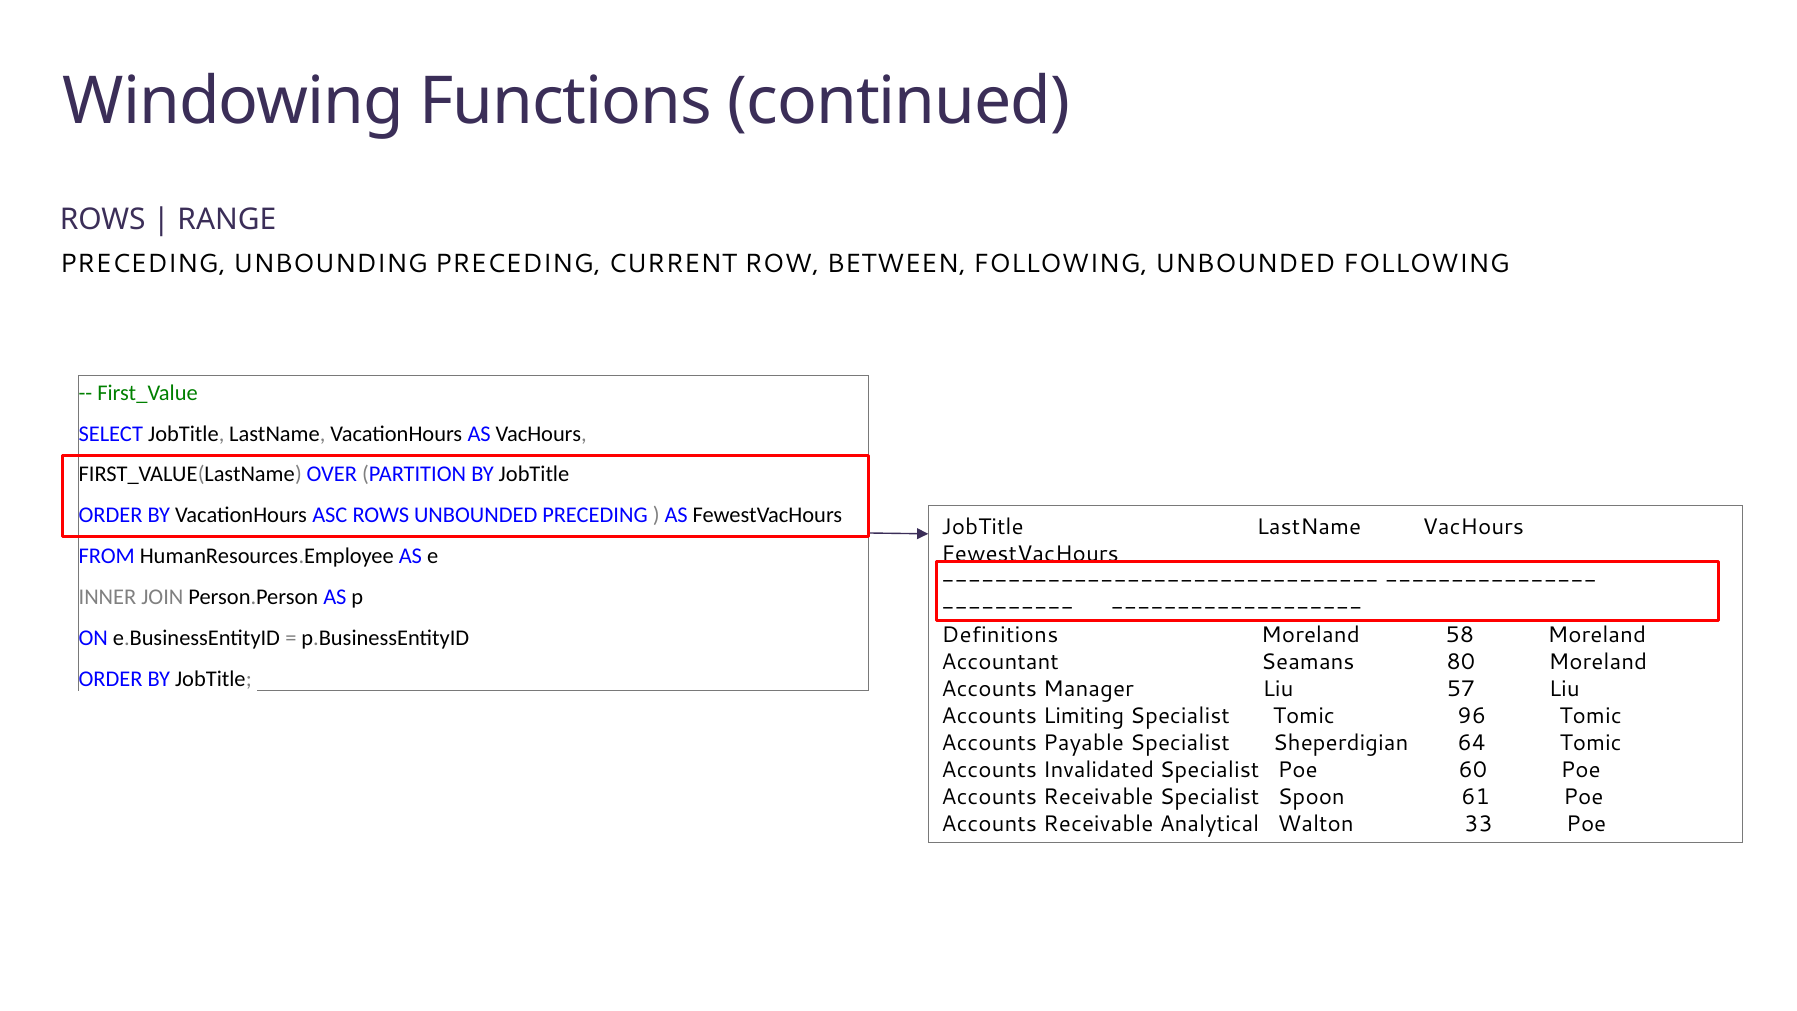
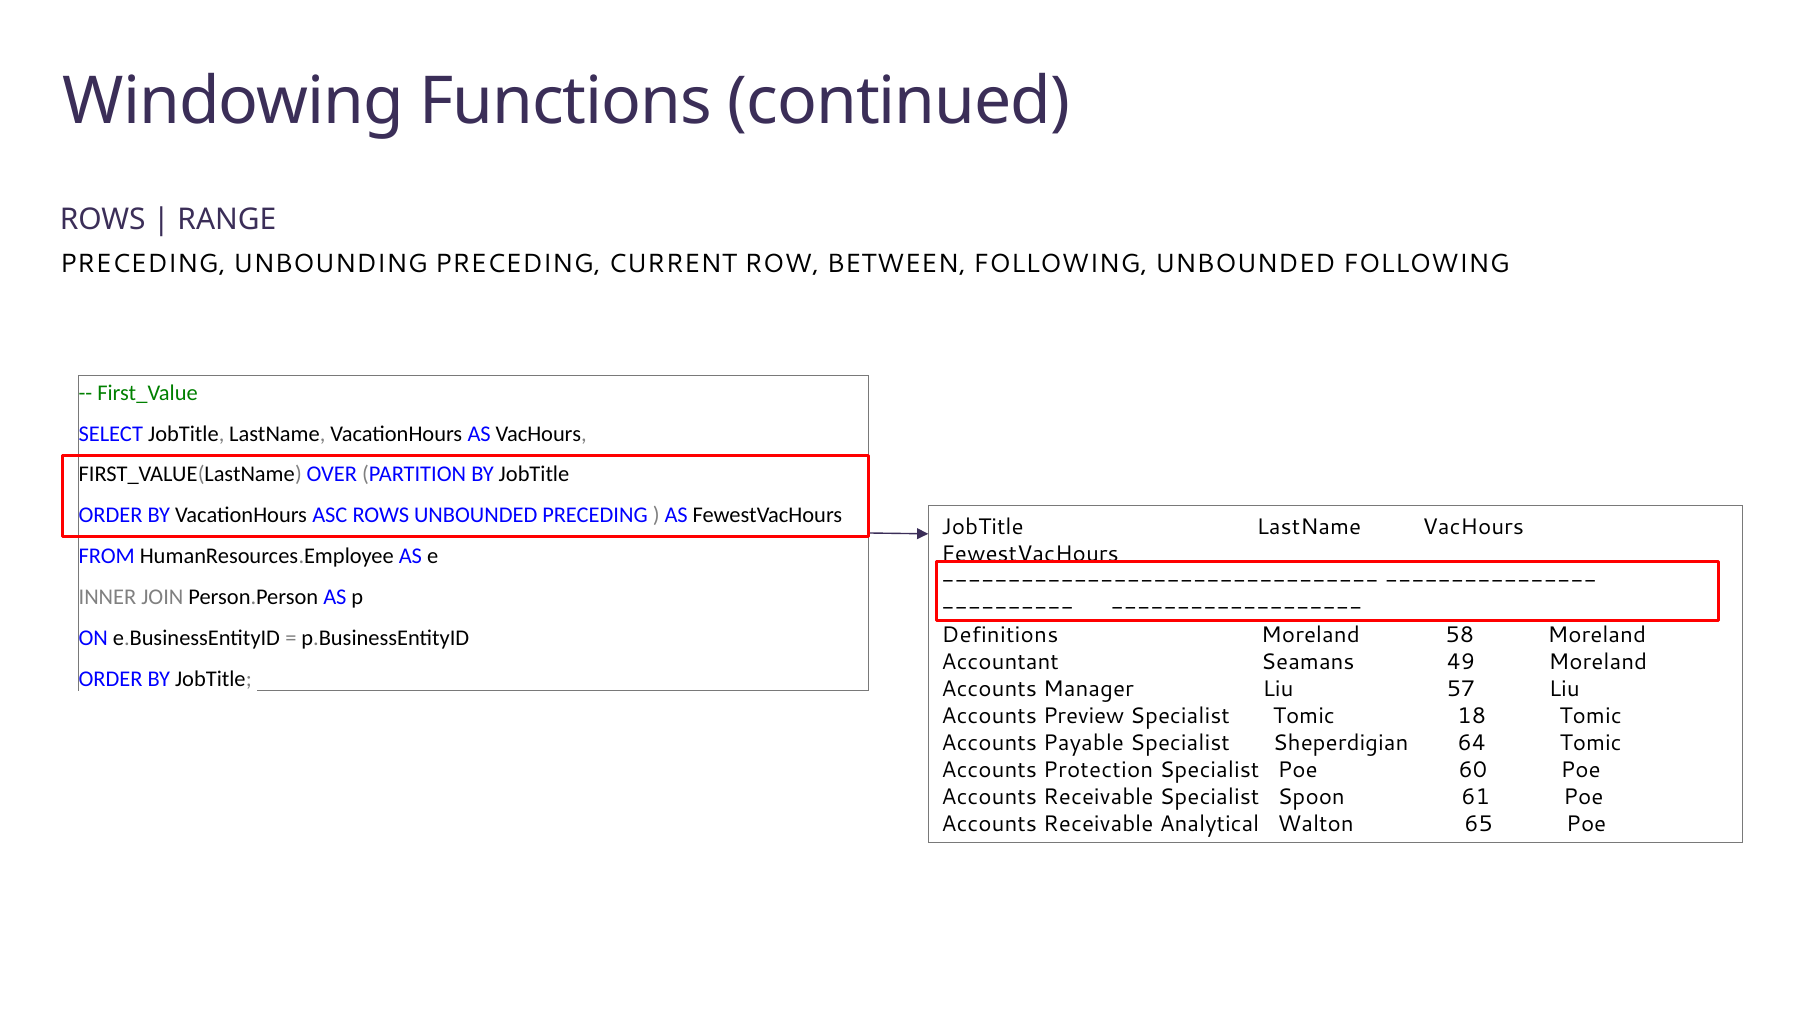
80: 80 -> 49
Limiting: Limiting -> Preview
96: 96 -> 18
Invalidated: Invalidated -> Protection
33: 33 -> 65
